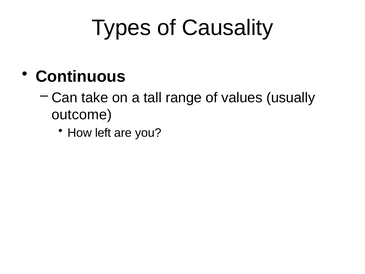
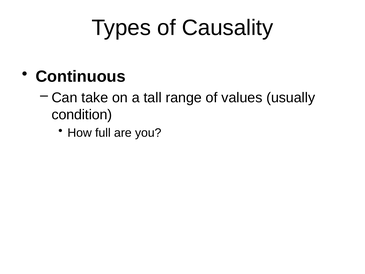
outcome: outcome -> condition
left: left -> full
